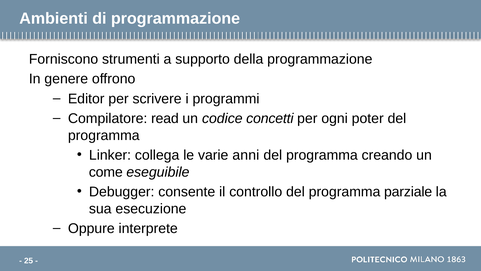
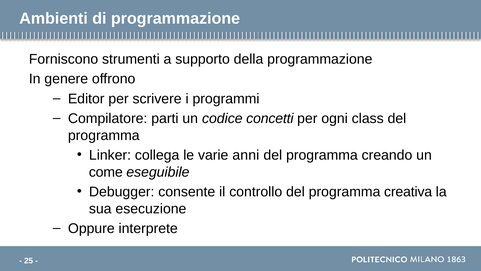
read: read -> parti
poter: poter -> class
parziale: parziale -> creativa
